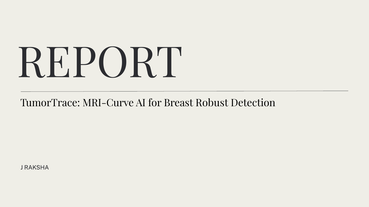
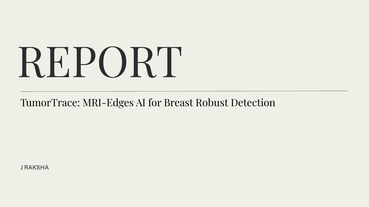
MRI-Curve: MRI-Curve -> MRI-Edges
